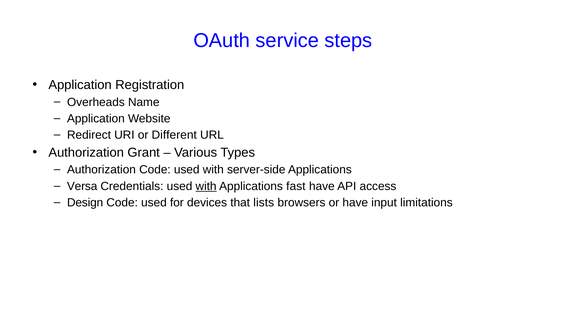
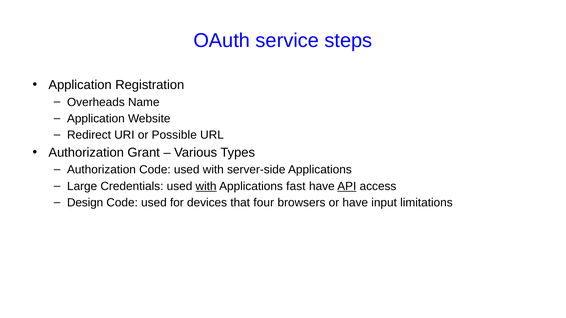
Different: Different -> Possible
Versa: Versa -> Large
API underline: none -> present
lists: lists -> four
